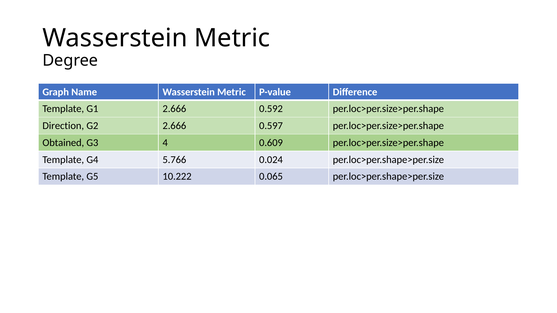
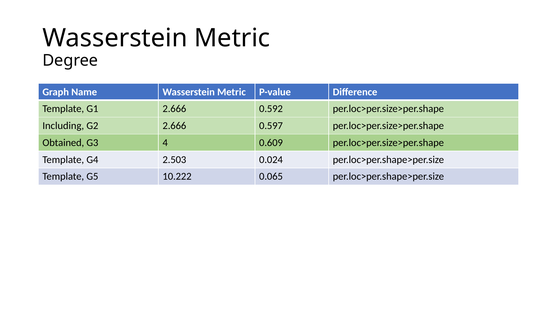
Direction: Direction -> Including
5.766: 5.766 -> 2.503
